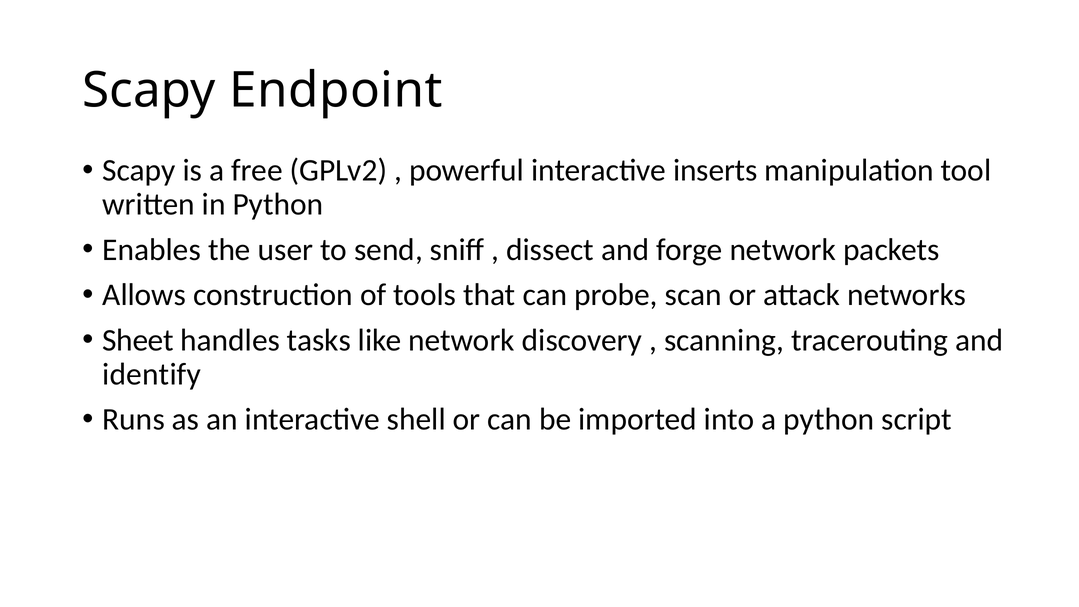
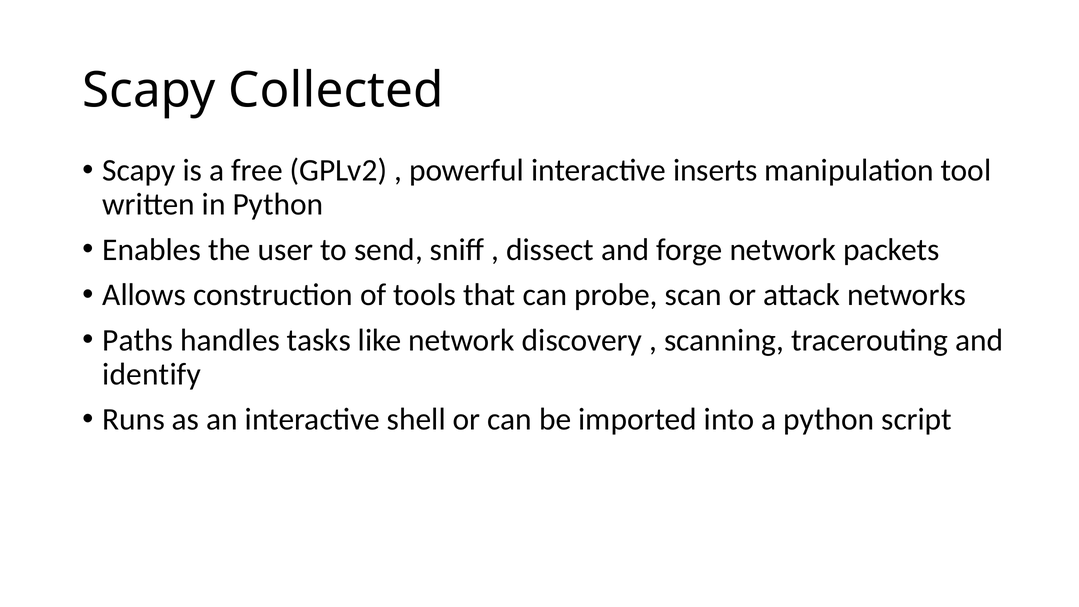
Endpoint: Endpoint -> Collected
Sheet: Sheet -> Paths
